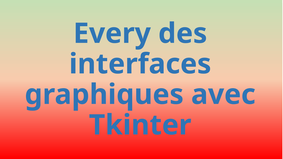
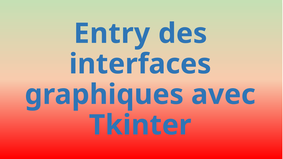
Every: Every -> Entry
